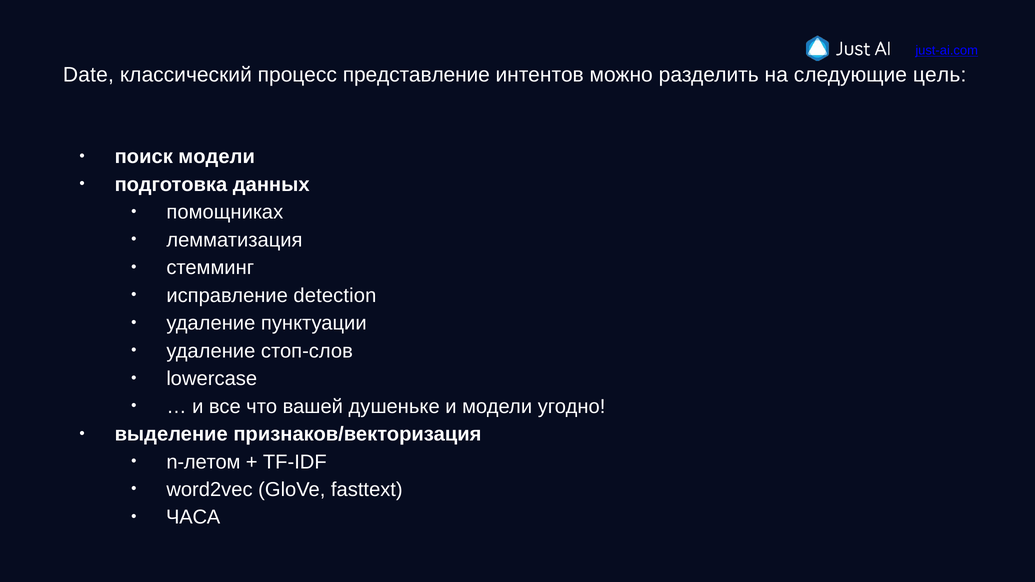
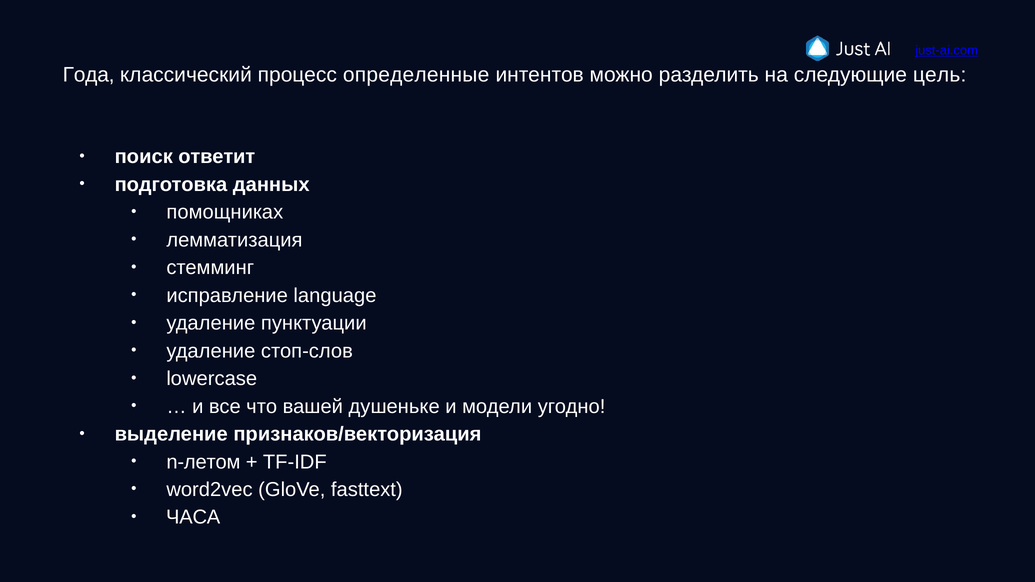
Date: Date -> Года
представление: представление -> определенные
поиск модели: модели -> ответит
detection: detection -> language
